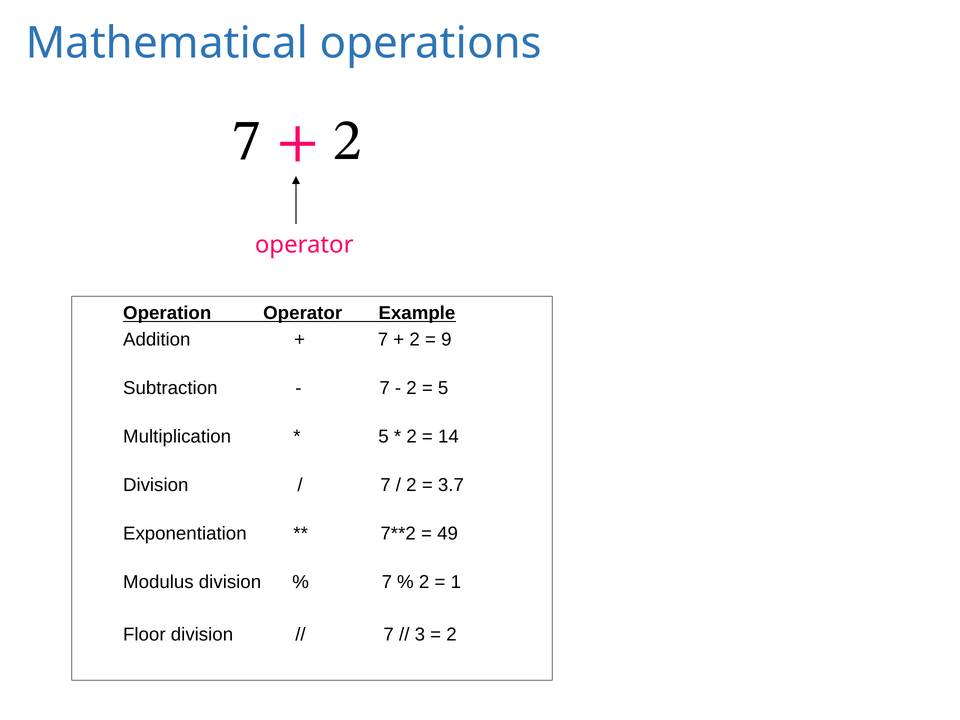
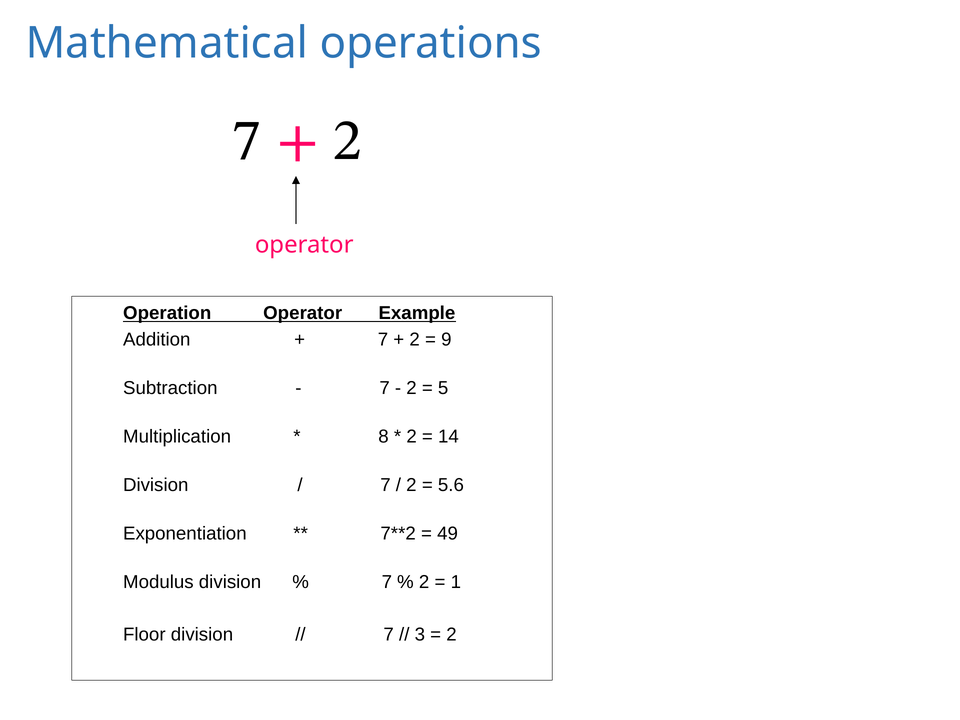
5 at (384, 436): 5 -> 8
3.7: 3.7 -> 5.6
